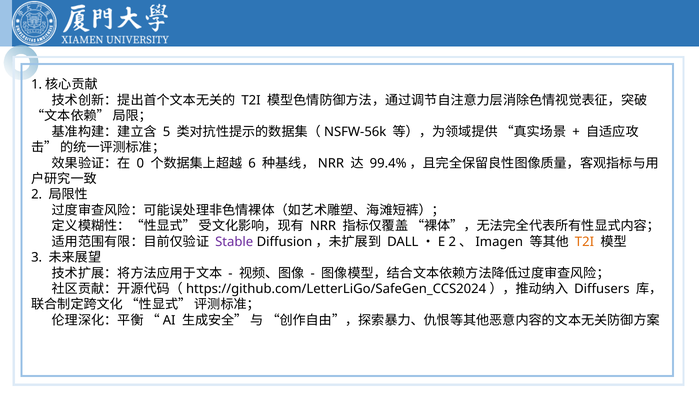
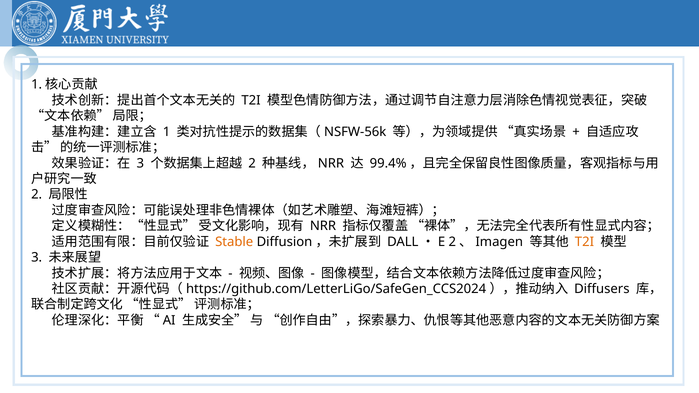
5: 5 -> 1
0 at (140, 163): 0 -> 3
6 at (252, 163): 6 -> 2
Stable colour: purple -> orange
